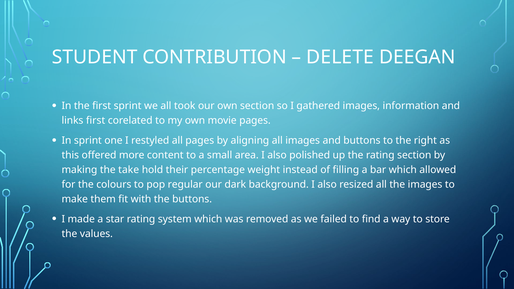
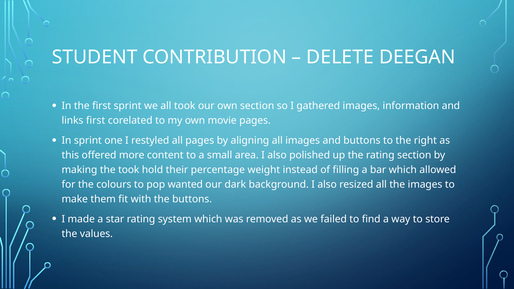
the take: take -> took
regular: regular -> wanted
